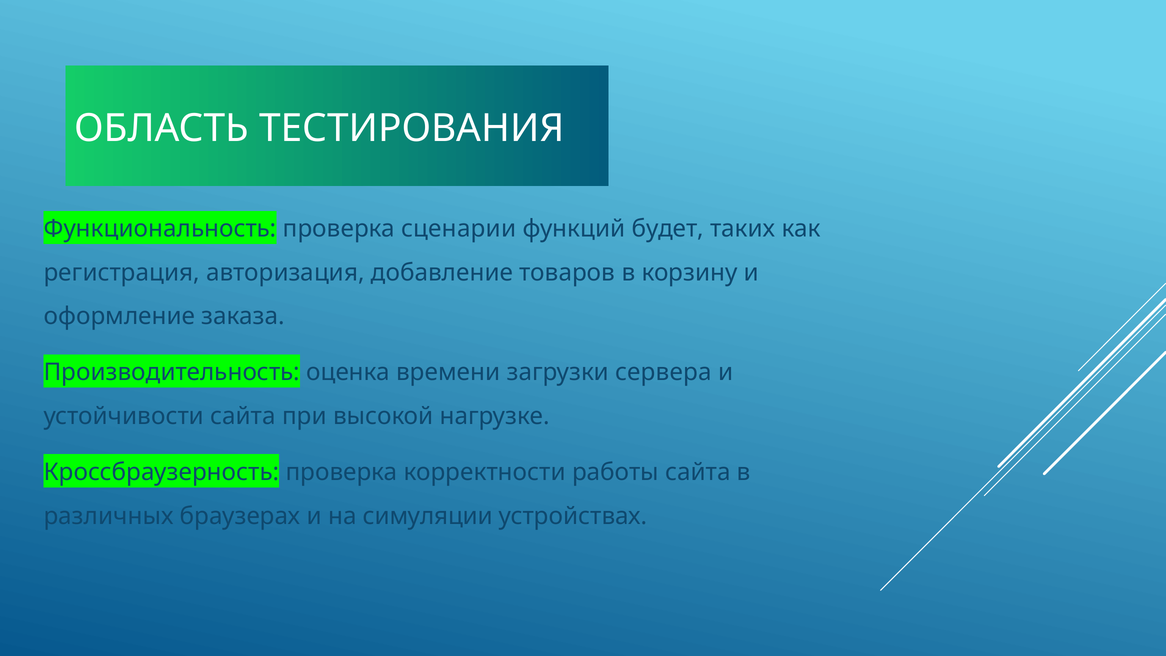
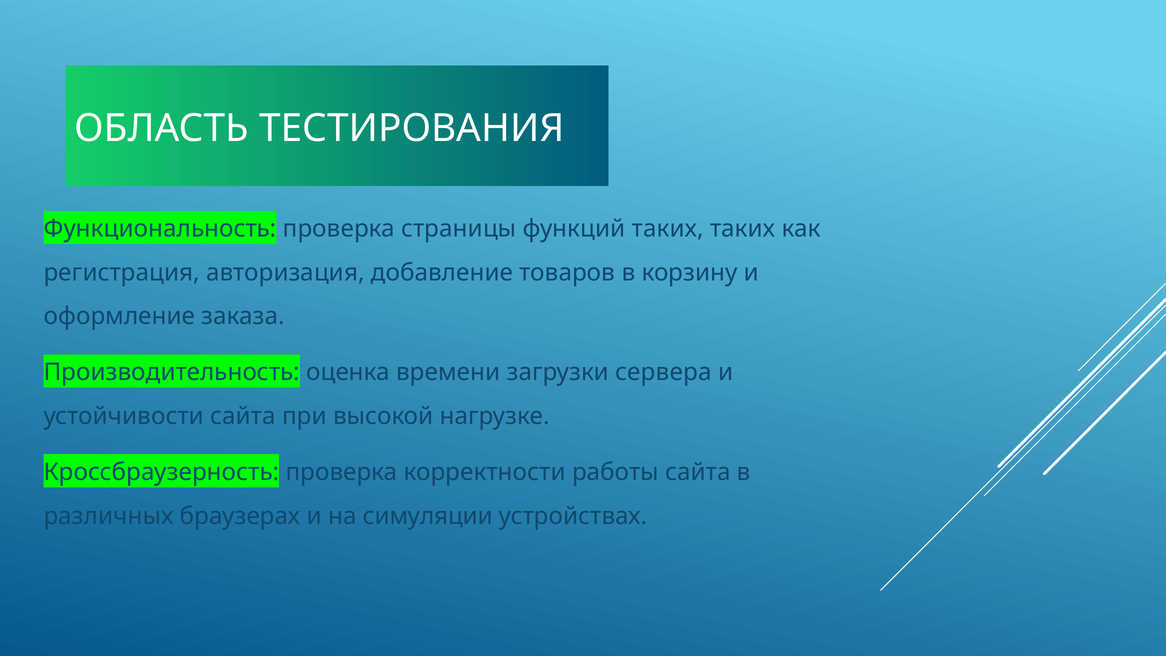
сценарии: сценарии -> страницы
функций будет: будет -> таких
